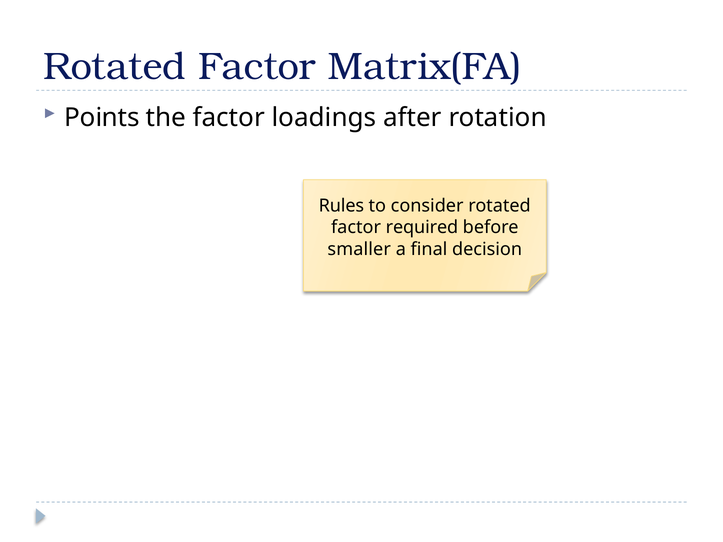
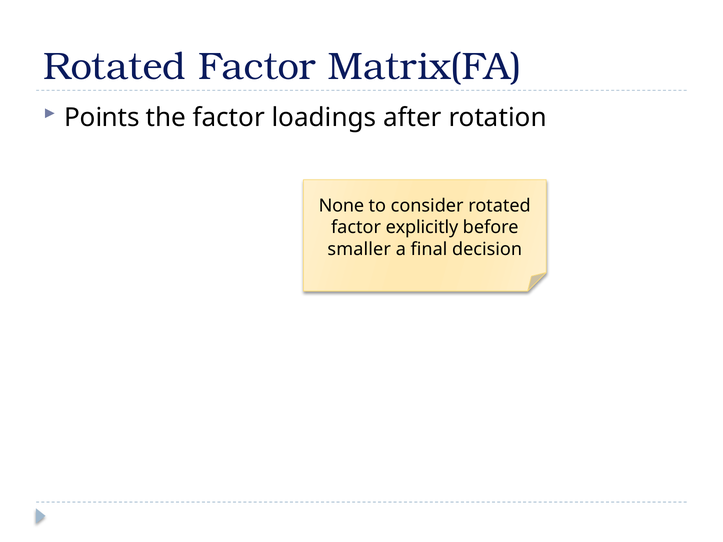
Rules: Rules -> None
required: required -> explicitly
